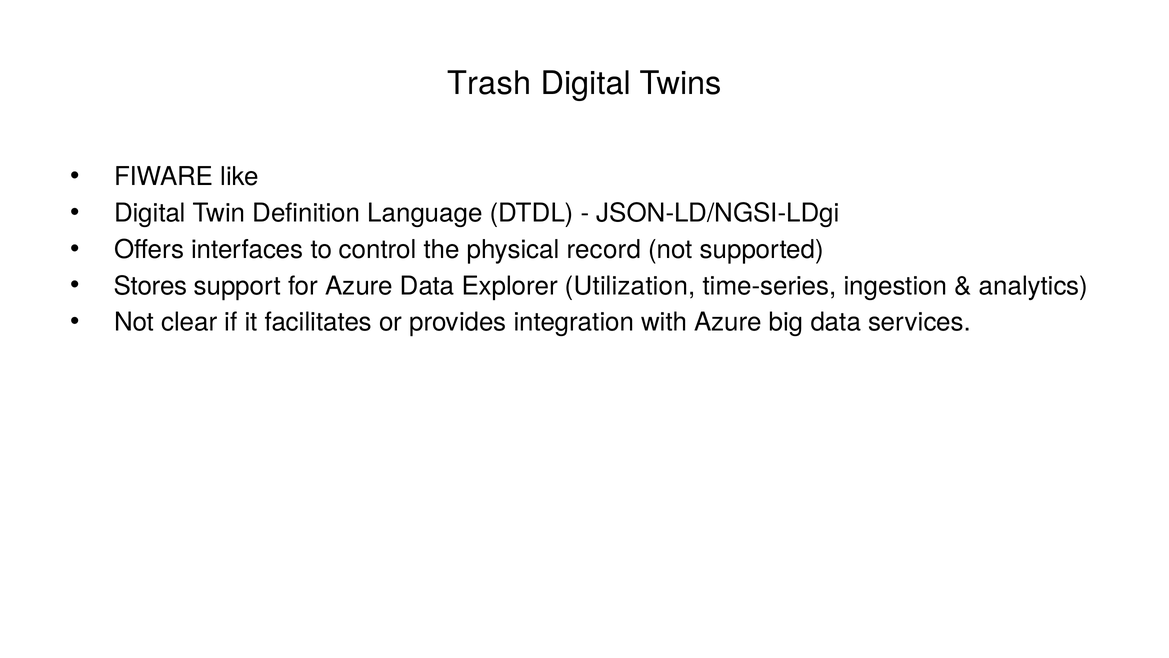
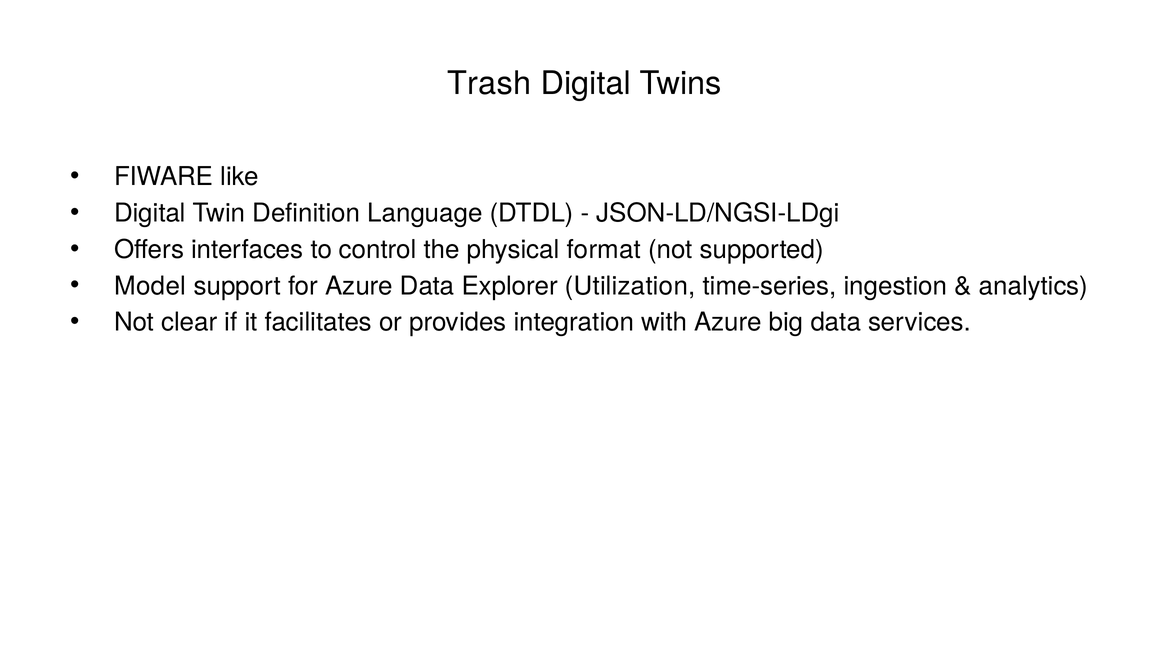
record: record -> format
Stores: Stores -> Model
